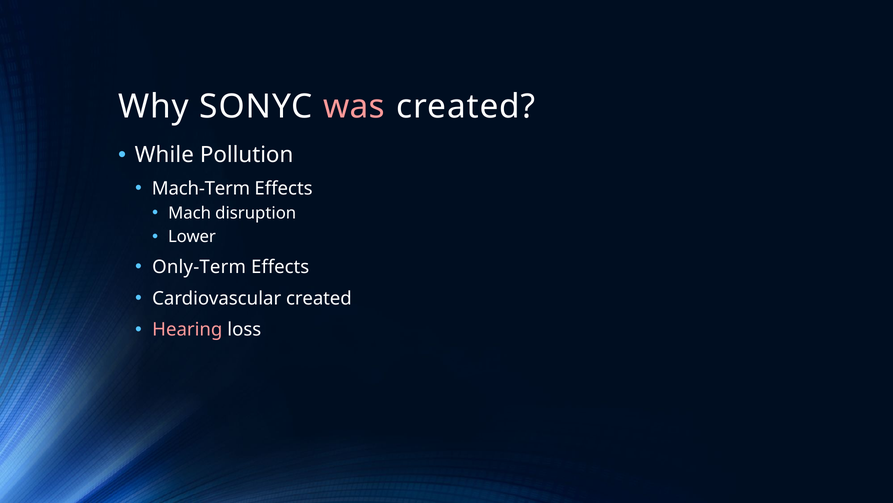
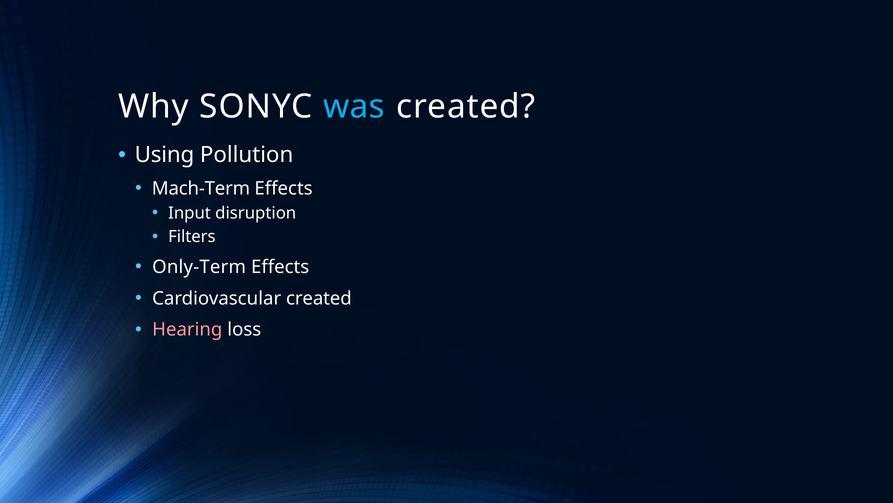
was colour: pink -> light blue
While: While -> Using
Mach: Mach -> Input
Lower: Lower -> Filters
